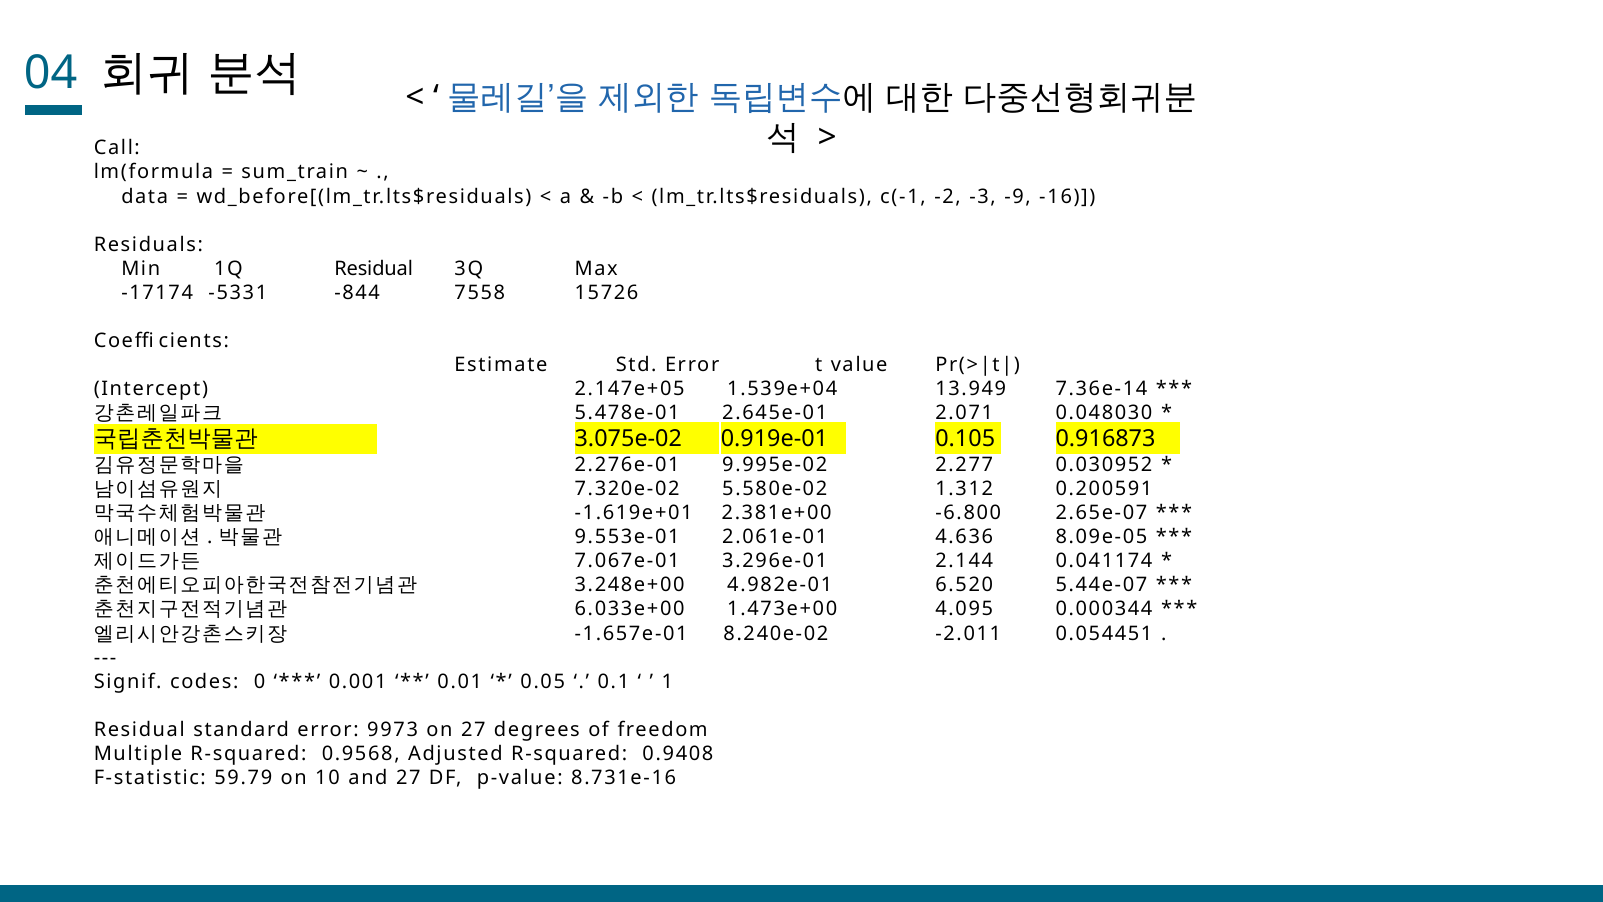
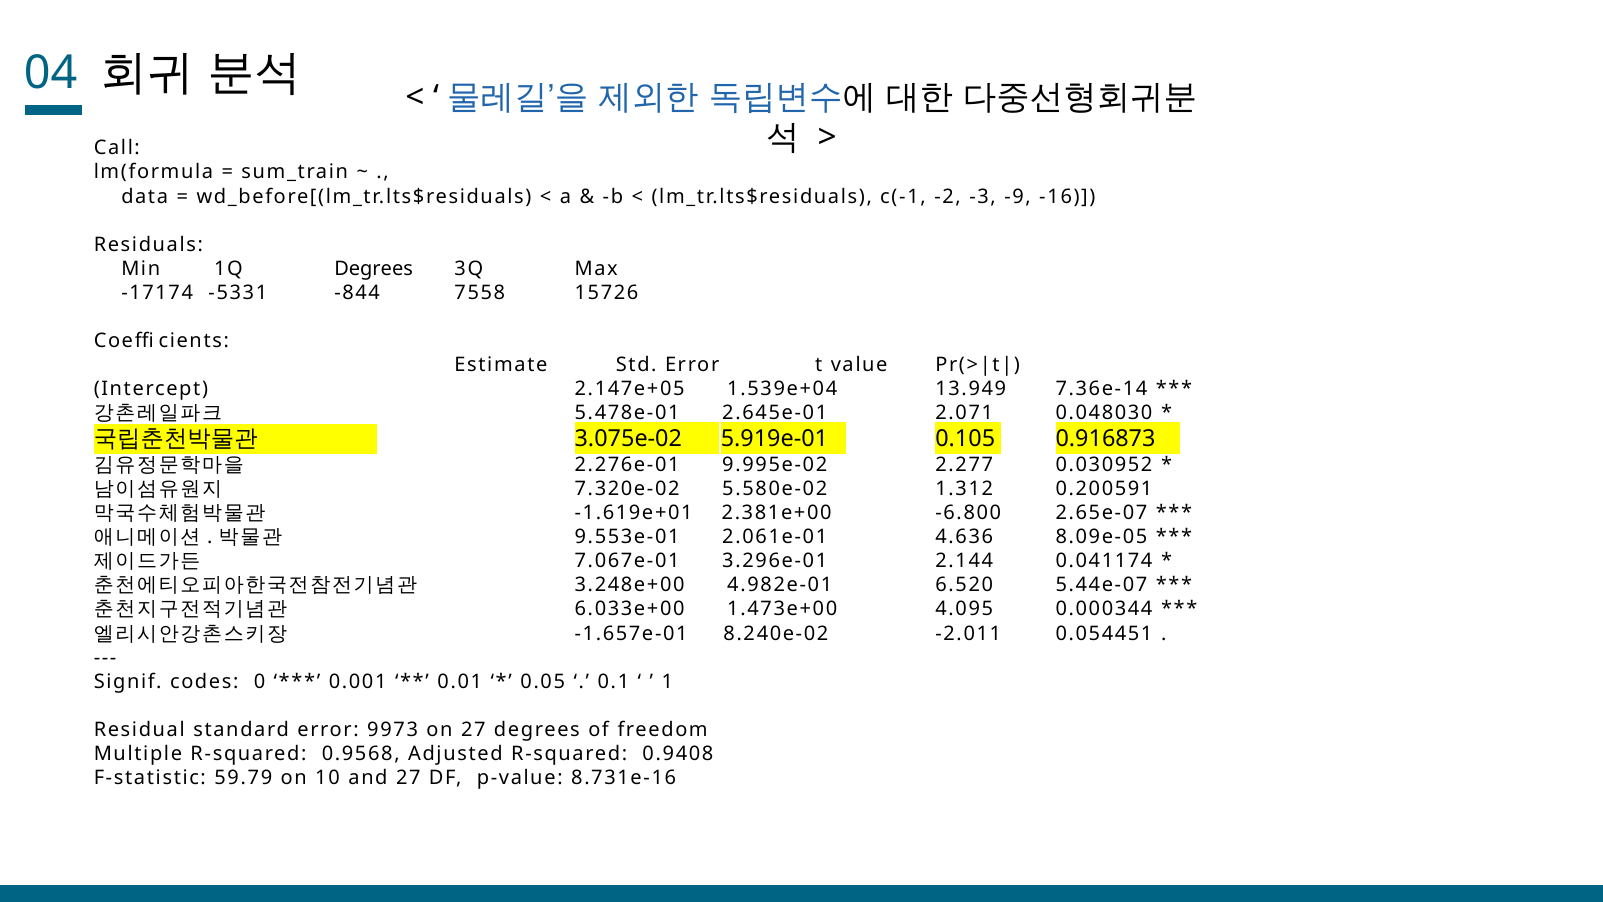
1Q Residual: Residual -> Degrees
0.919e-01: 0.919e-01 -> 5.919e-01
